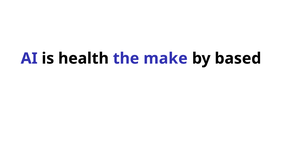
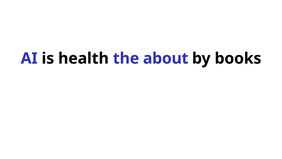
make: make -> about
based: based -> books
